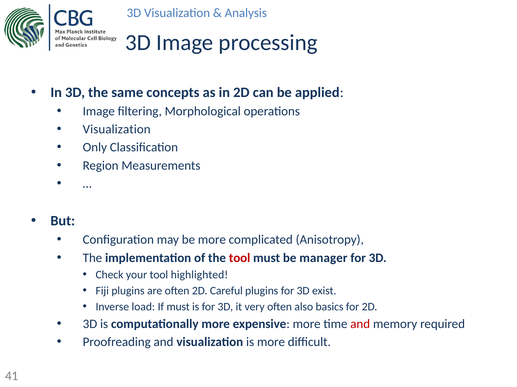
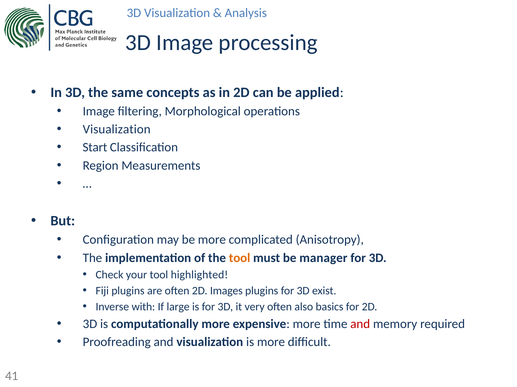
Only: Only -> Start
tool at (240, 258) colour: red -> orange
Careful: Careful -> Images
load: load -> with
If must: must -> large
